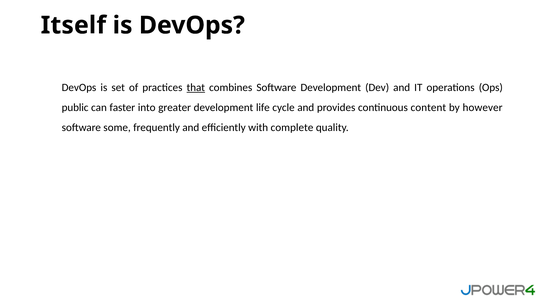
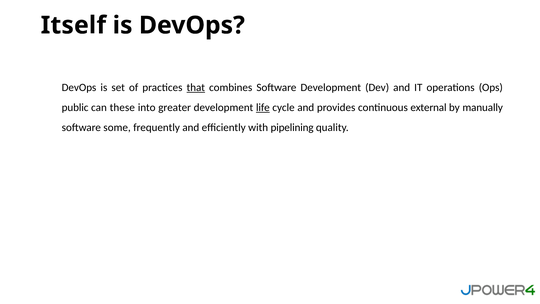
faster: faster -> these
life underline: none -> present
content: content -> external
however: however -> manually
complete: complete -> pipelining
